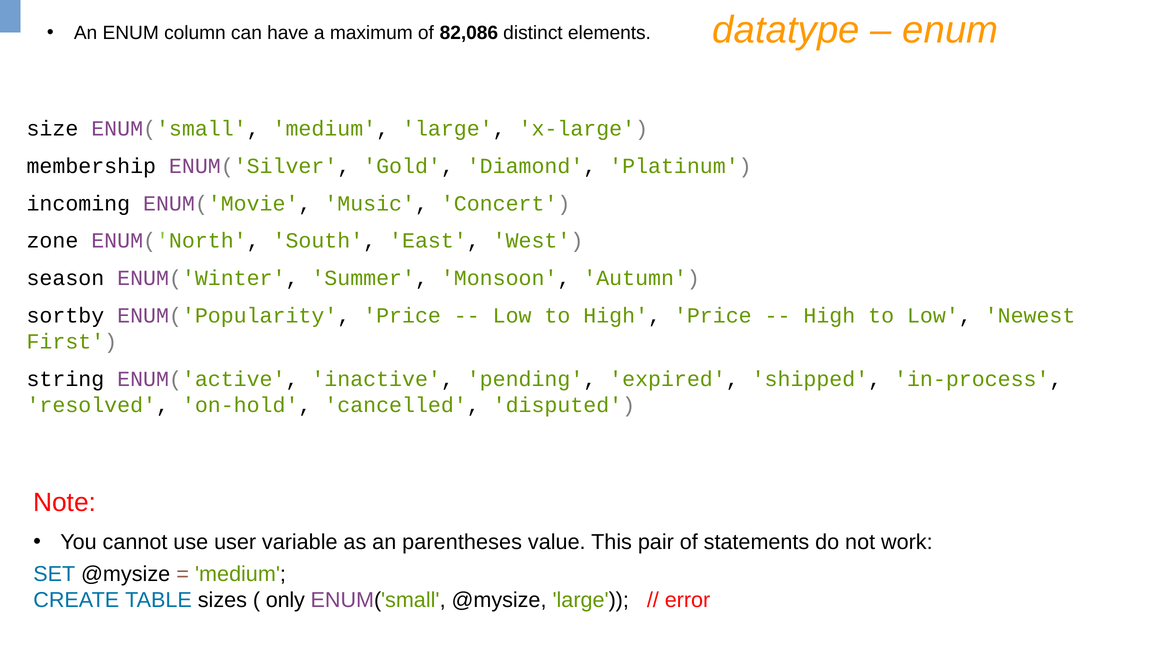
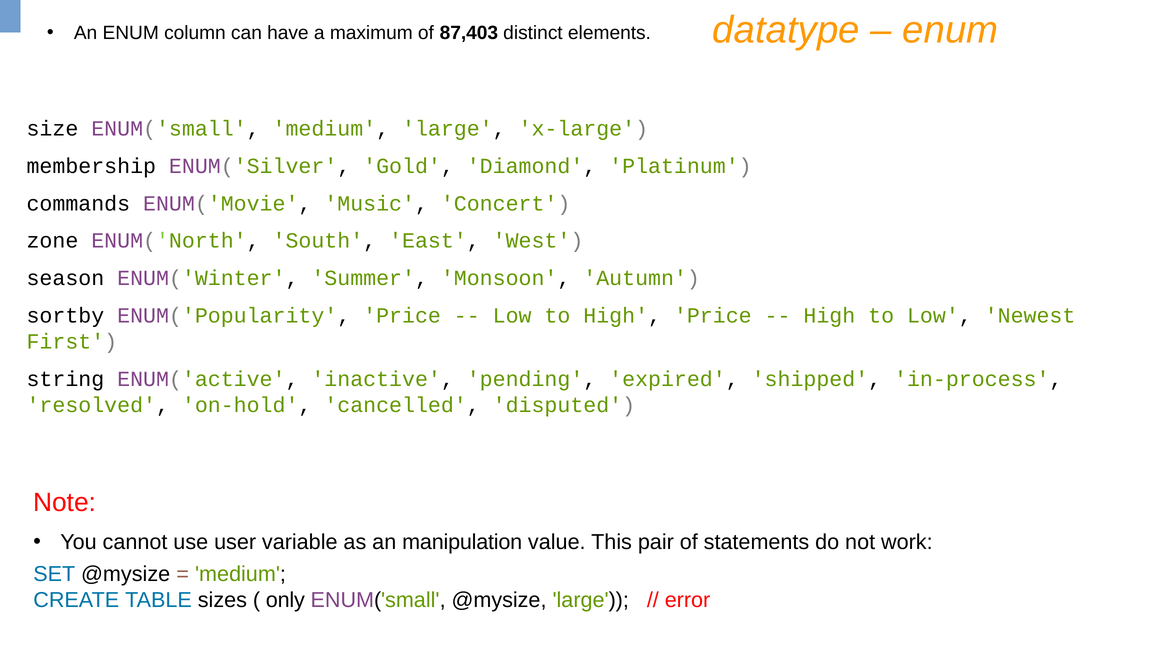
82,086: 82,086 -> 87,403
incoming: incoming -> commands
parentheses: parentheses -> manipulation
